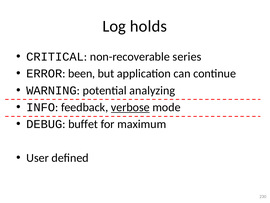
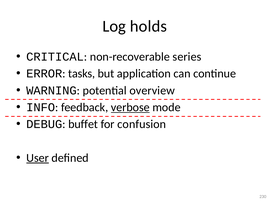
been: been -> tasks
analyzing: analyzing -> overview
maximum: maximum -> confusion
User underline: none -> present
